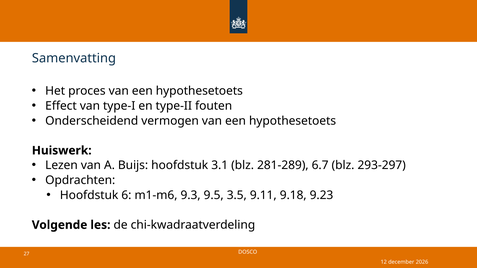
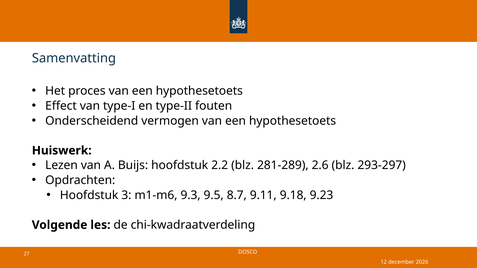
3.1: 3.1 -> 2.2
6.7: 6.7 -> 2.6
6: 6 -> 3
3.5: 3.5 -> 8.7
